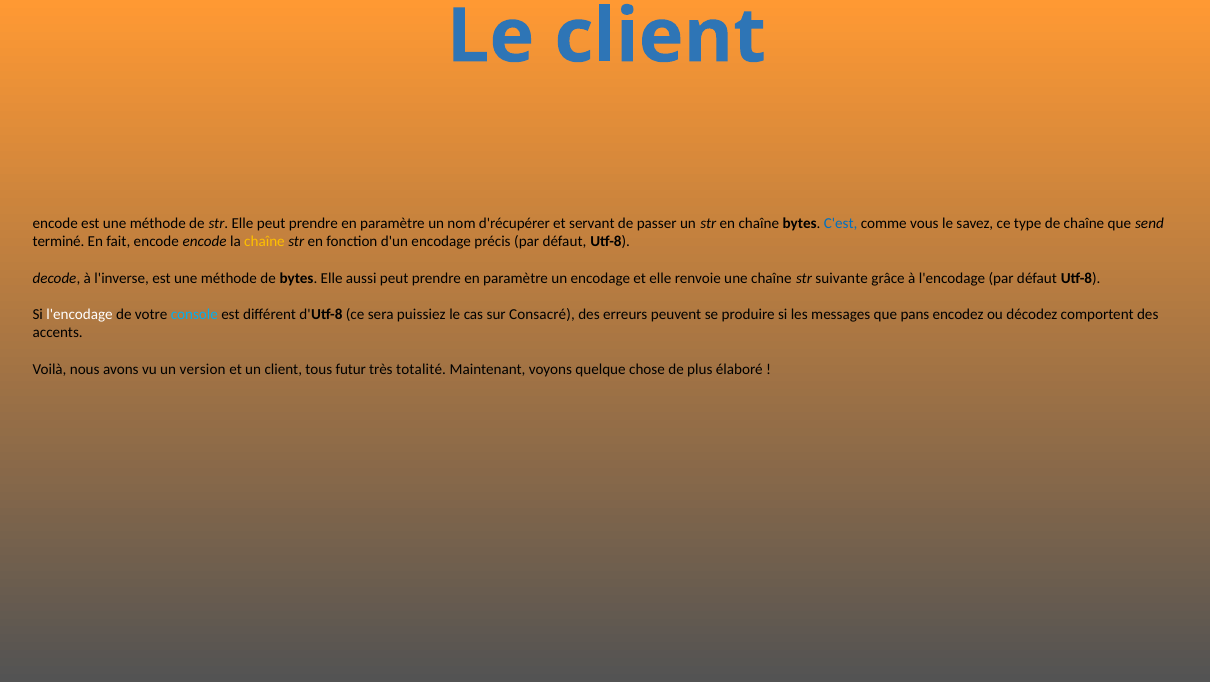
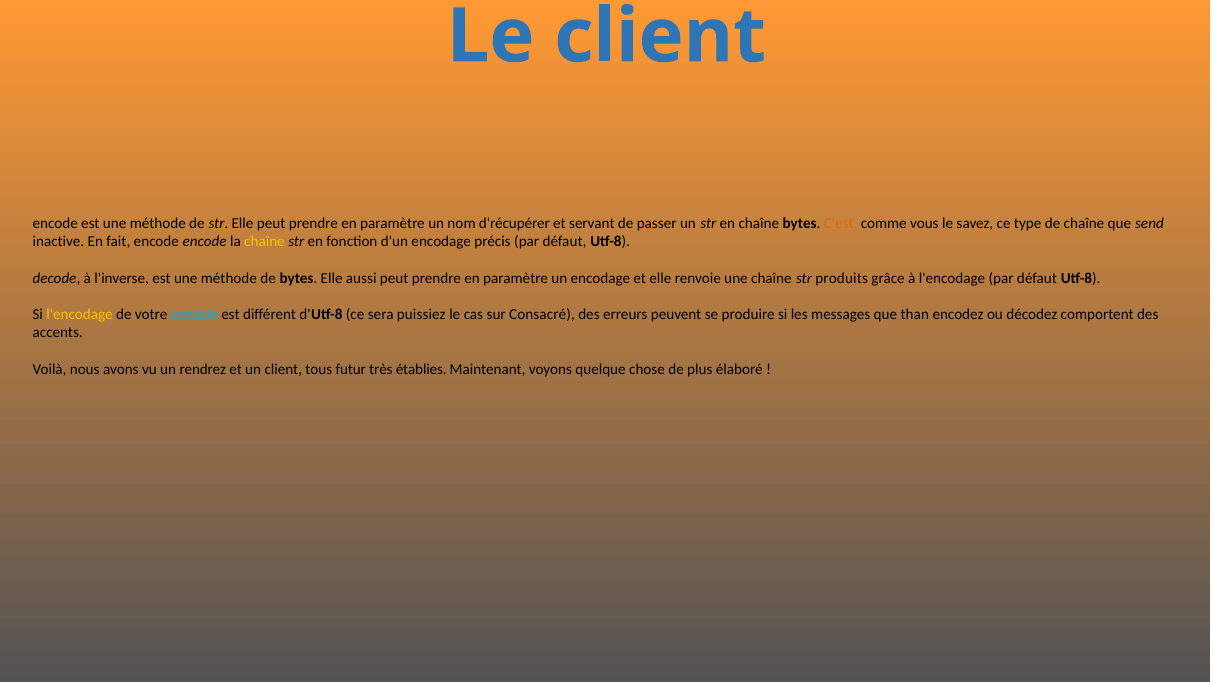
C'est colour: blue -> orange
terminé: terminé -> inactive
suivante: suivante -> produits
l'encodage at (80, 315) colour: white -> yellow
pans: pans -> than
version: version -> rendrez
totalité: totalité -> établies
